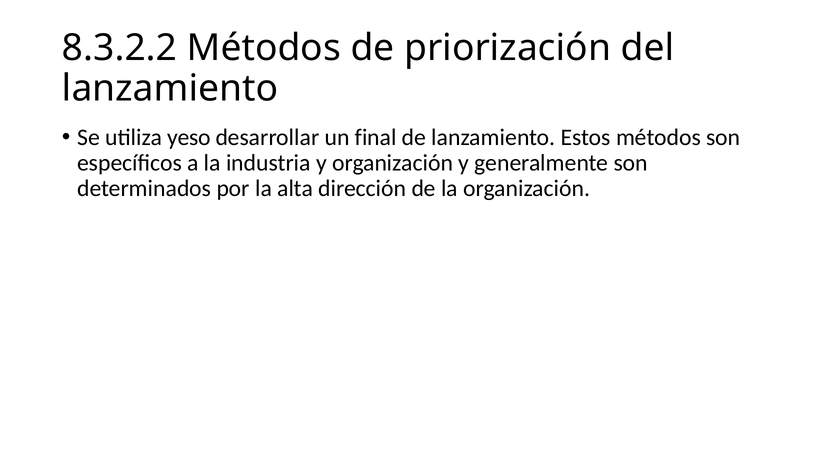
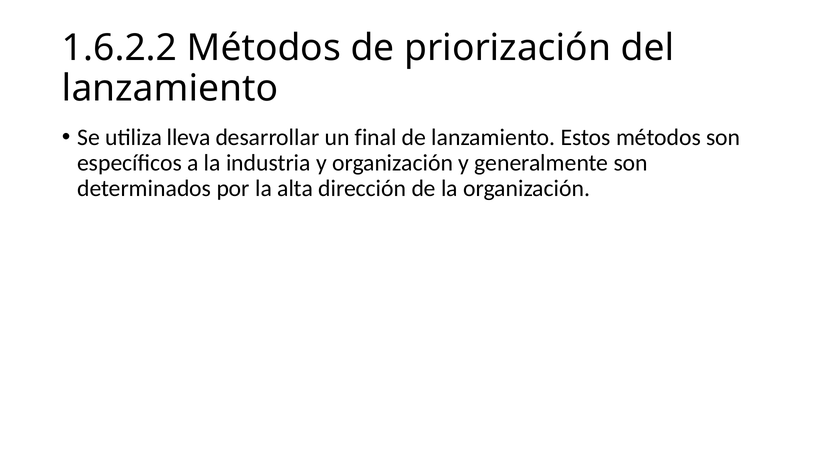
8.3.2.2: 8.3.2.2 -> 1.6.2.2
yeso: yeso -> lleva
